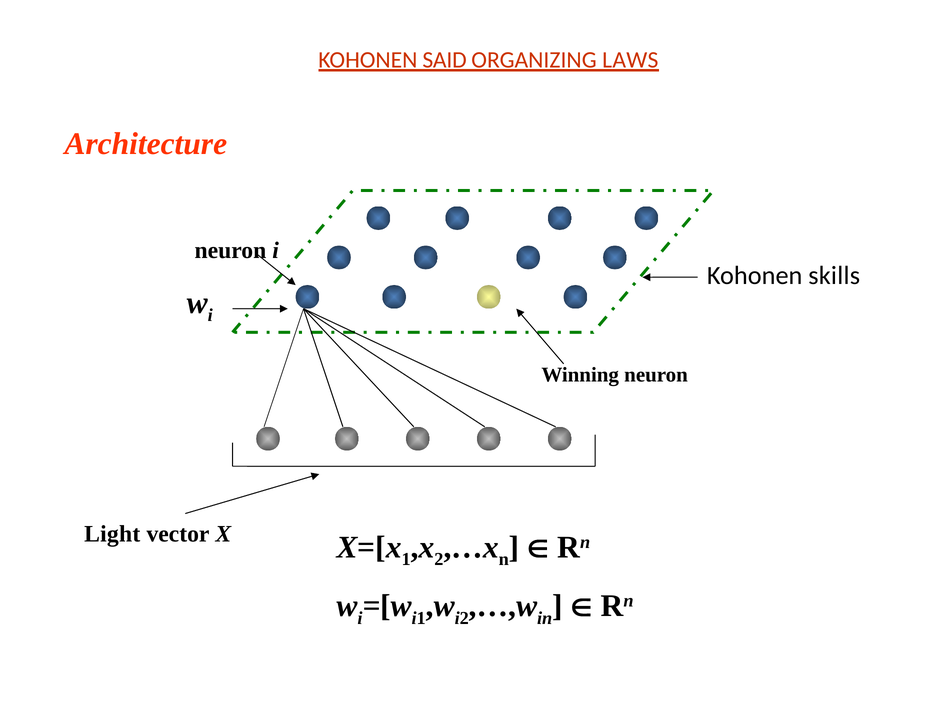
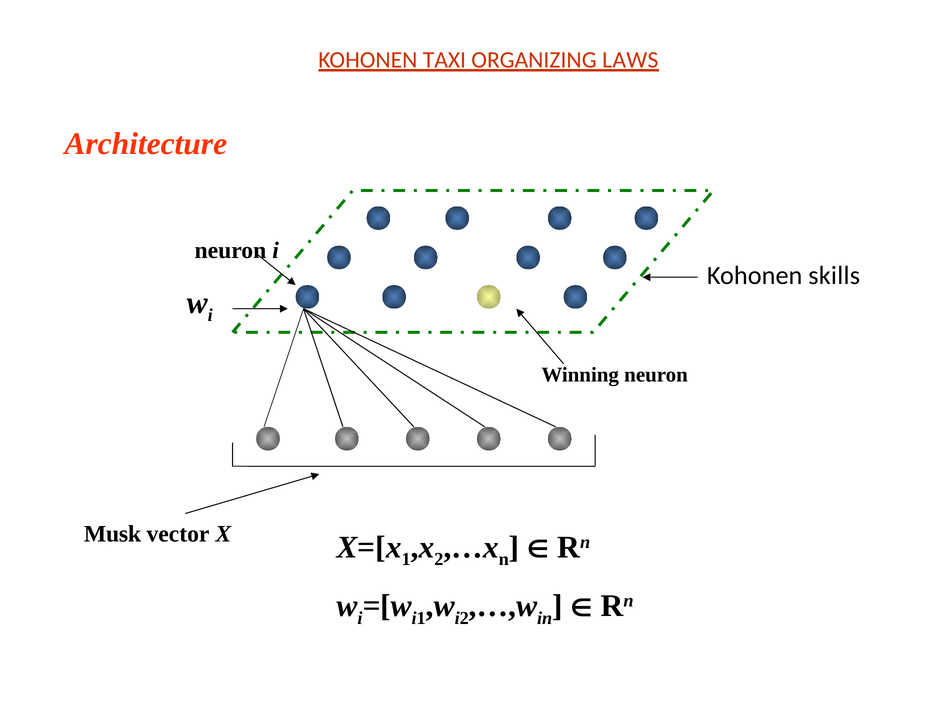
SAID: SAID -> TAXI
Light: Light -> Musk
